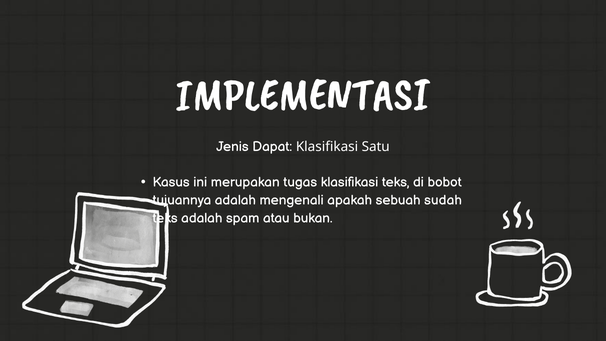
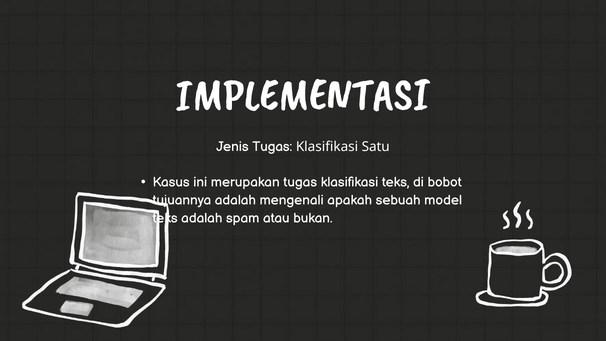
Jenis Dapat: Dapat -> Tugas
sudah: sudah -> model
